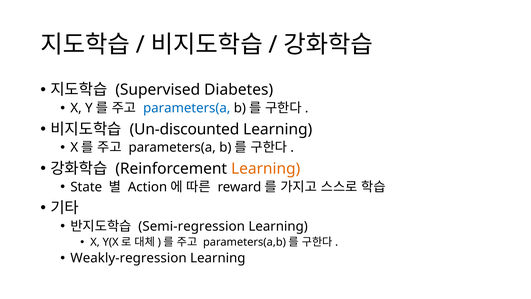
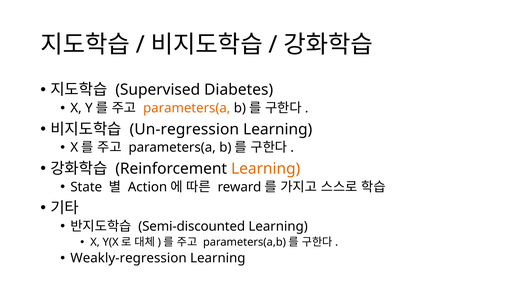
parameters(a at (187, 108) colour: blue -> orange
Un-discounted: Un-discounted -> Un-regression
Semi-regression: Semi-regression -> Semi-discounted
